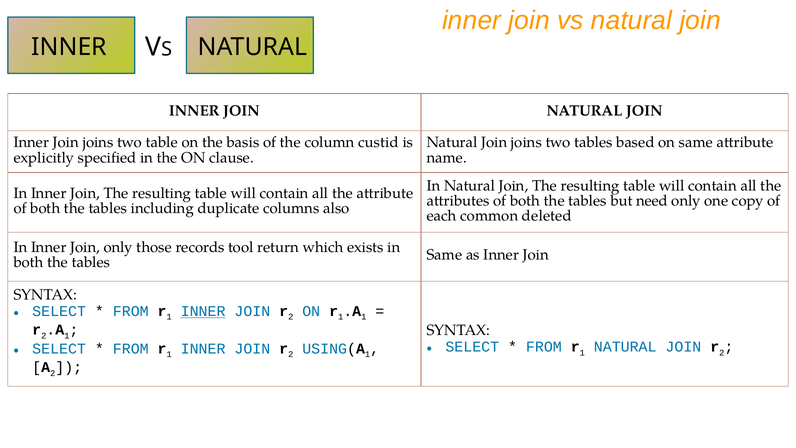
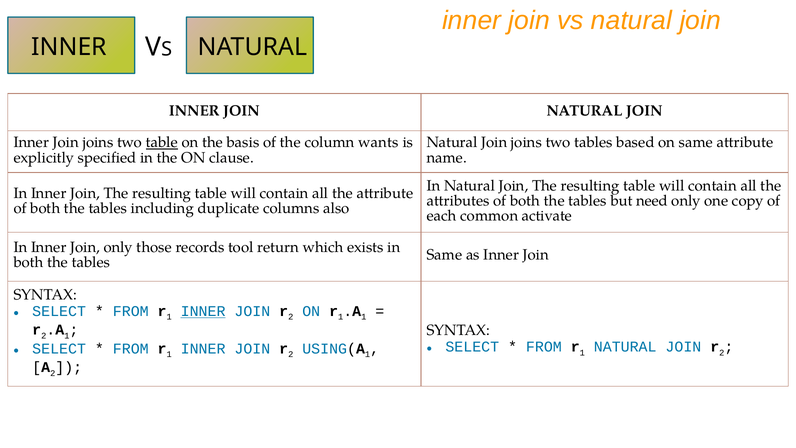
table at (162, 142) underline: none -> present
custid: custid -> wants
deleted: deleted -> activate
